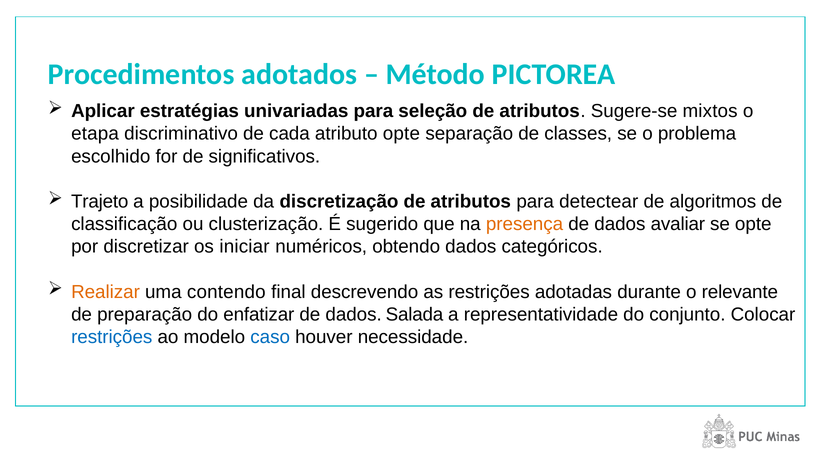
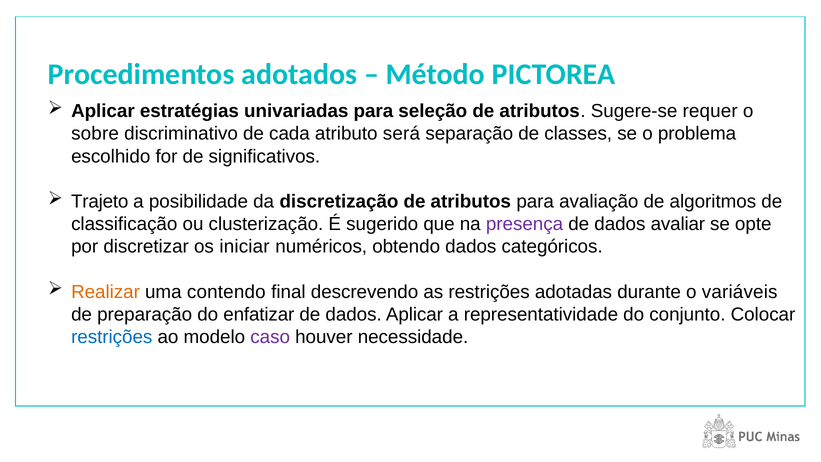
mixtos: mixtos -> requer
etapa: etapa -> sobre
atributo opte: opte -> será
detectear: detectear -> avaliação
presença colour: orange -> purple
relevante: relevante -> variáveis
dados Salada: Salada -> Aplicar
caso colour: blue -> purple
